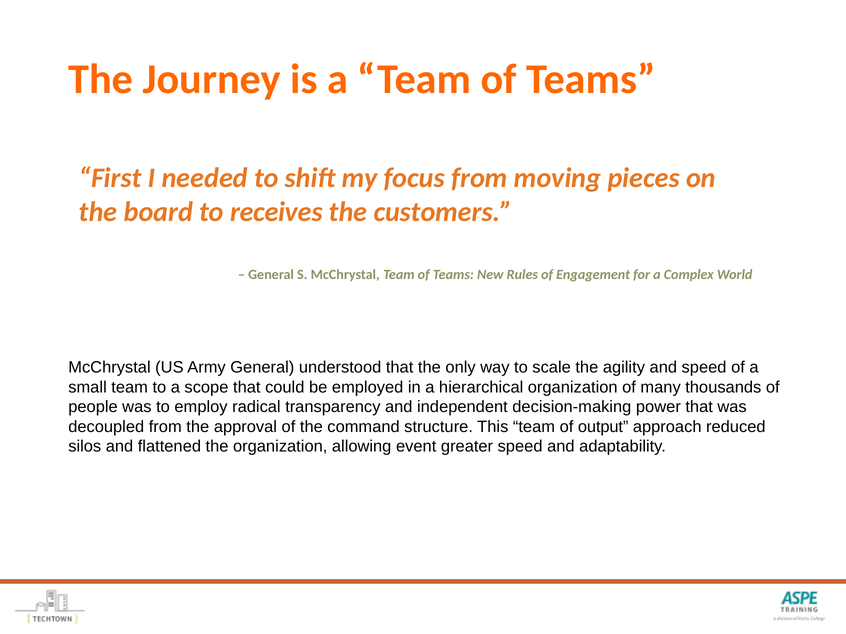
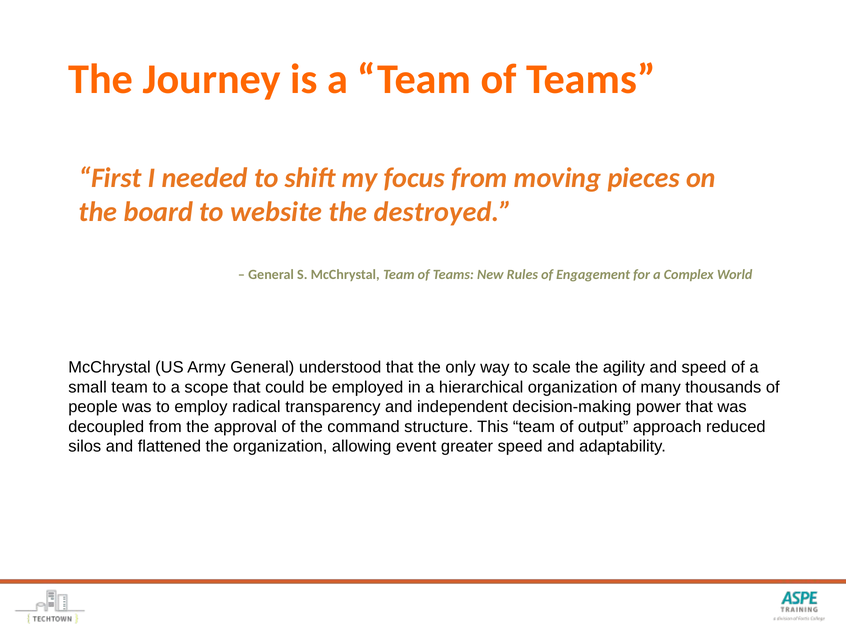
receives: receives -> website
customers: customers -> destroyed
